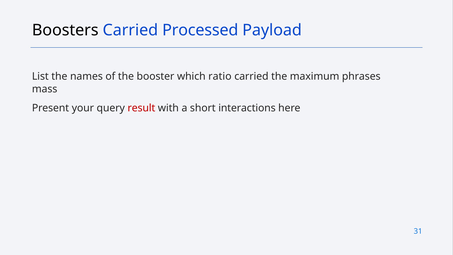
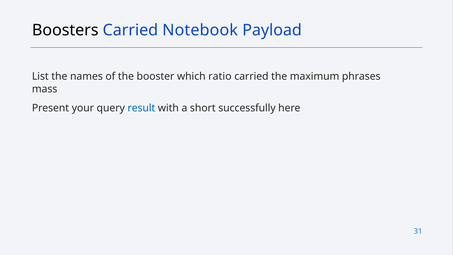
Processed: Processed -> Notebook
result colour: red -> blue
interactions: interactions -> successfully
